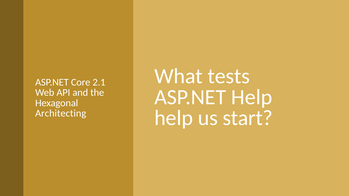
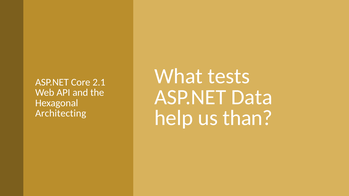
ASP.NET Help: Help -> Data
start: start -> than
